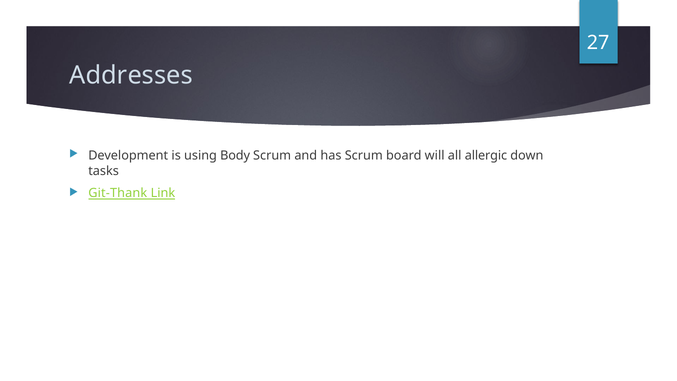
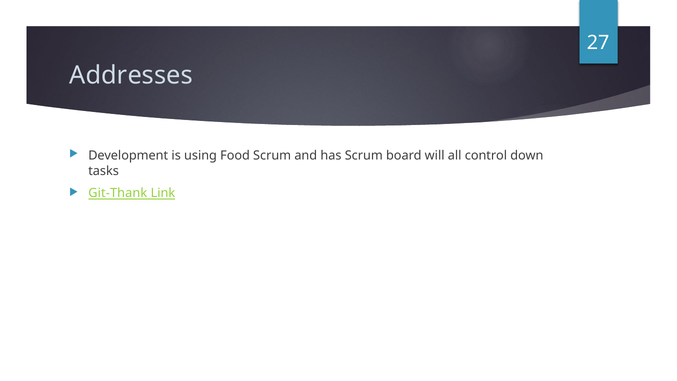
Body: Body -> Food
allergic: allergic -> control
